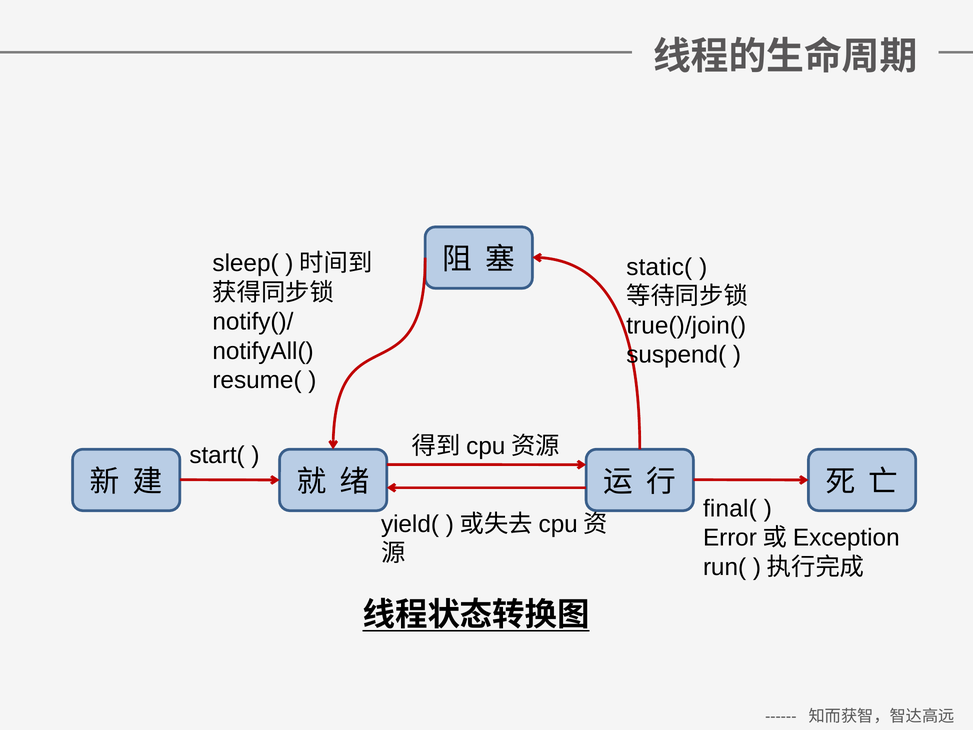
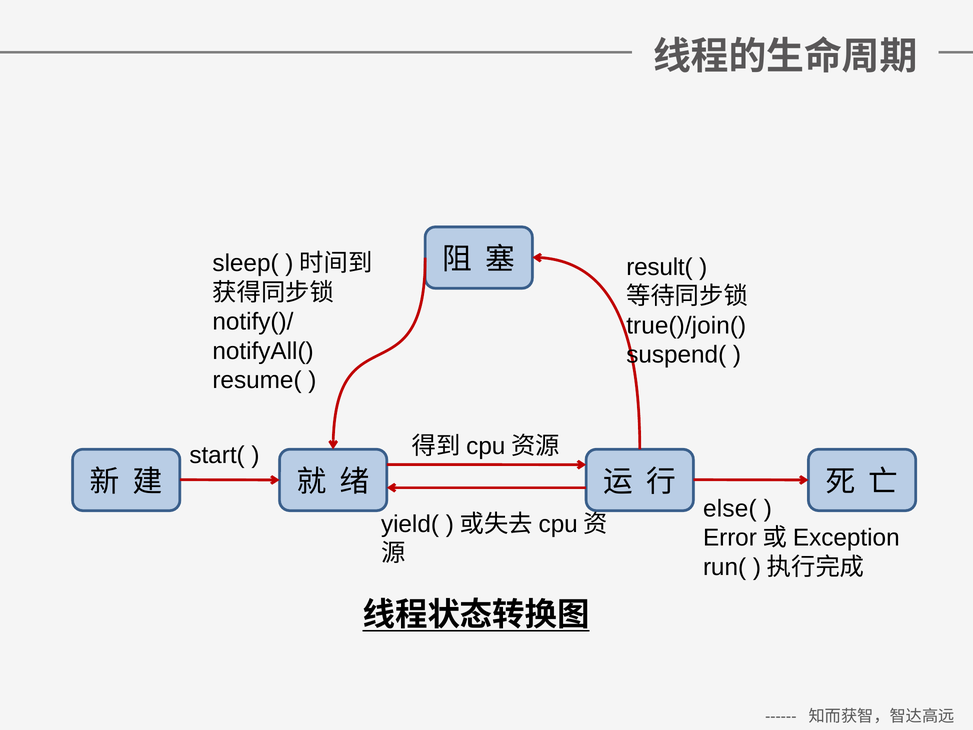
static(: static( -> result(
final(: final( -> else(
